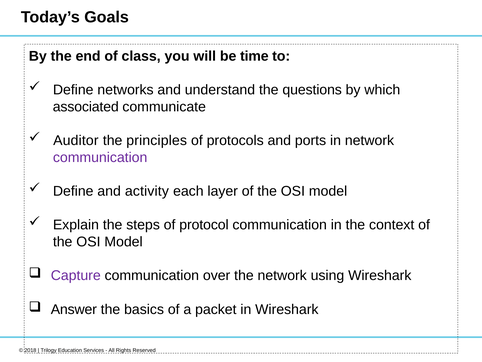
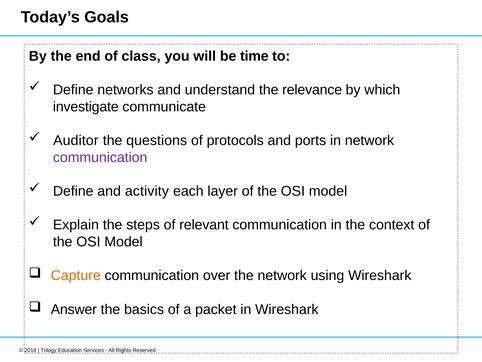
questions: questions -> relevance
associated: associated -> investigate
principles: principles -> questions
protocol: protocol -> relevant
Capture colour: purple -> orange
